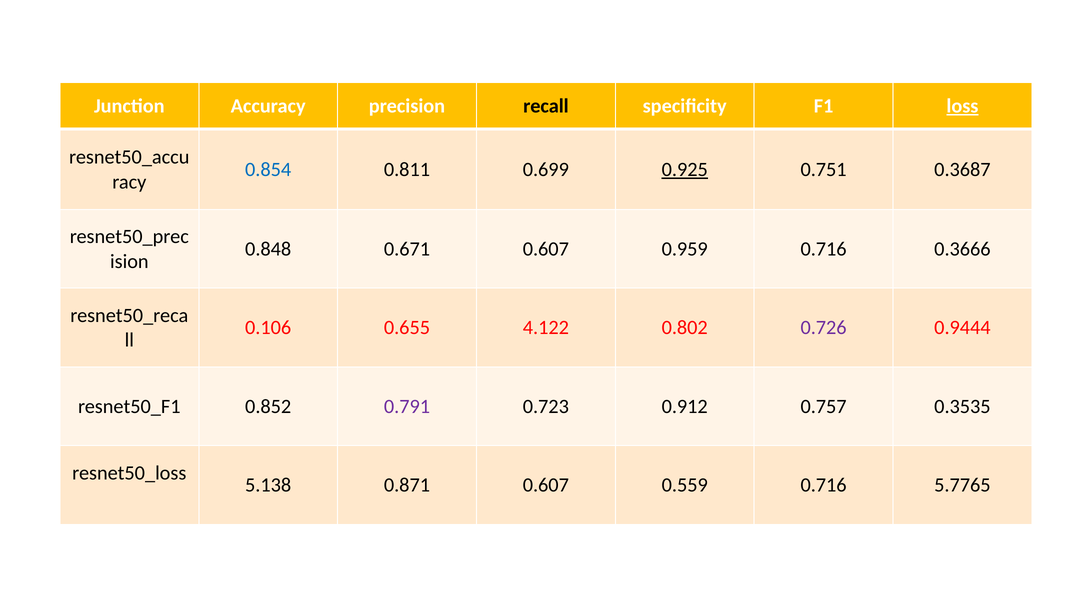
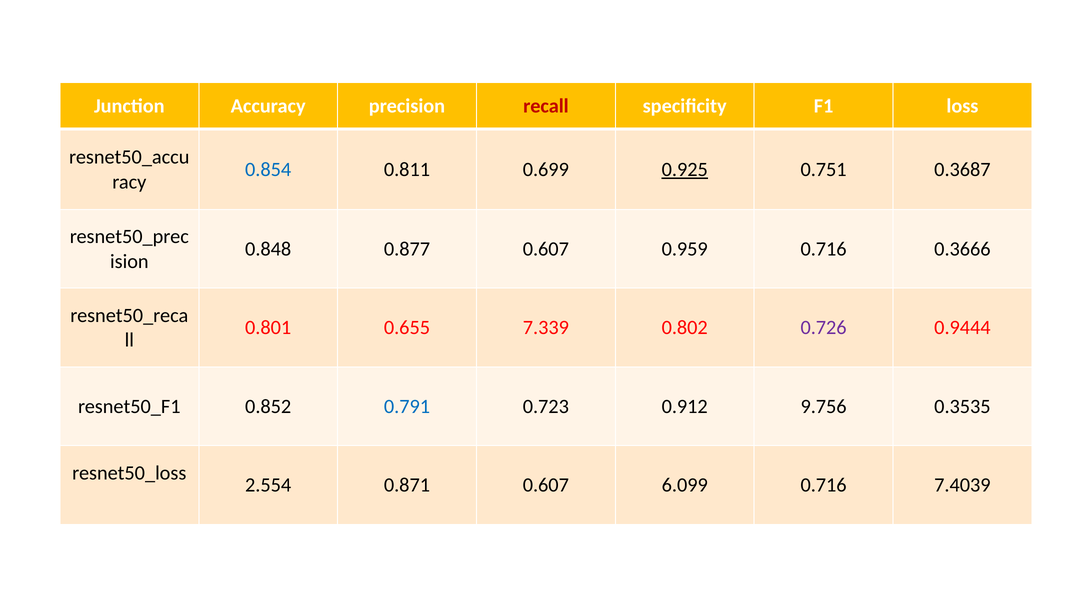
recall colour: black -> red
loss underline: present -> none
0.671: 0.671 -> 0.877
0.106: 0.106 -> 0.801
4.122: 4.122 -> 7.339
0.791 colour: purple -> blue
0.757: 0.757 -> 9.756
5.138: 5.138 -> 2.554
0.559: 0.559 -> 6.099
5.7765: 5.7765 -> 7.4039
